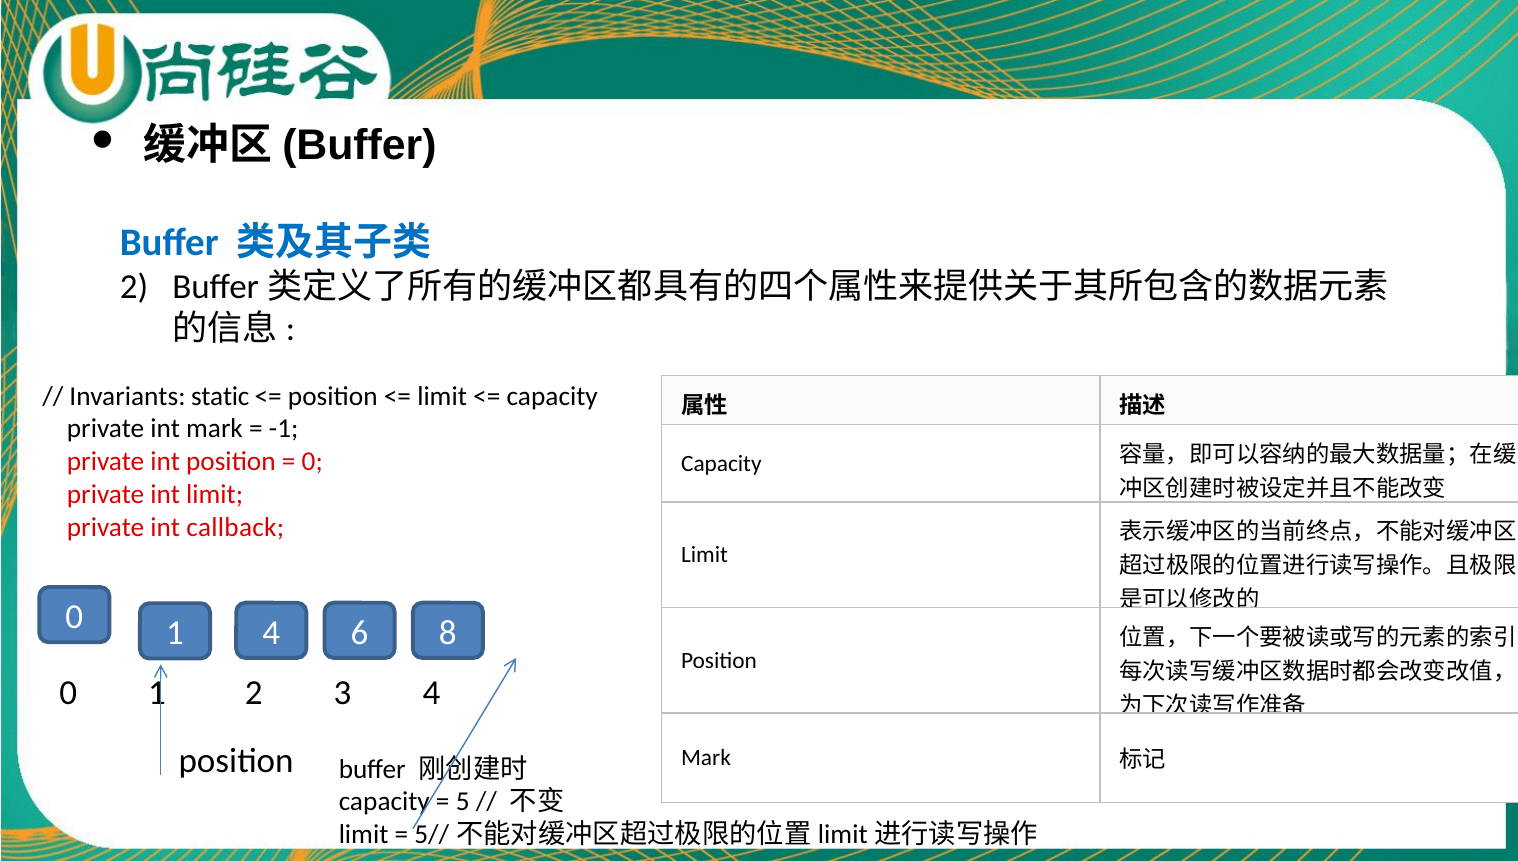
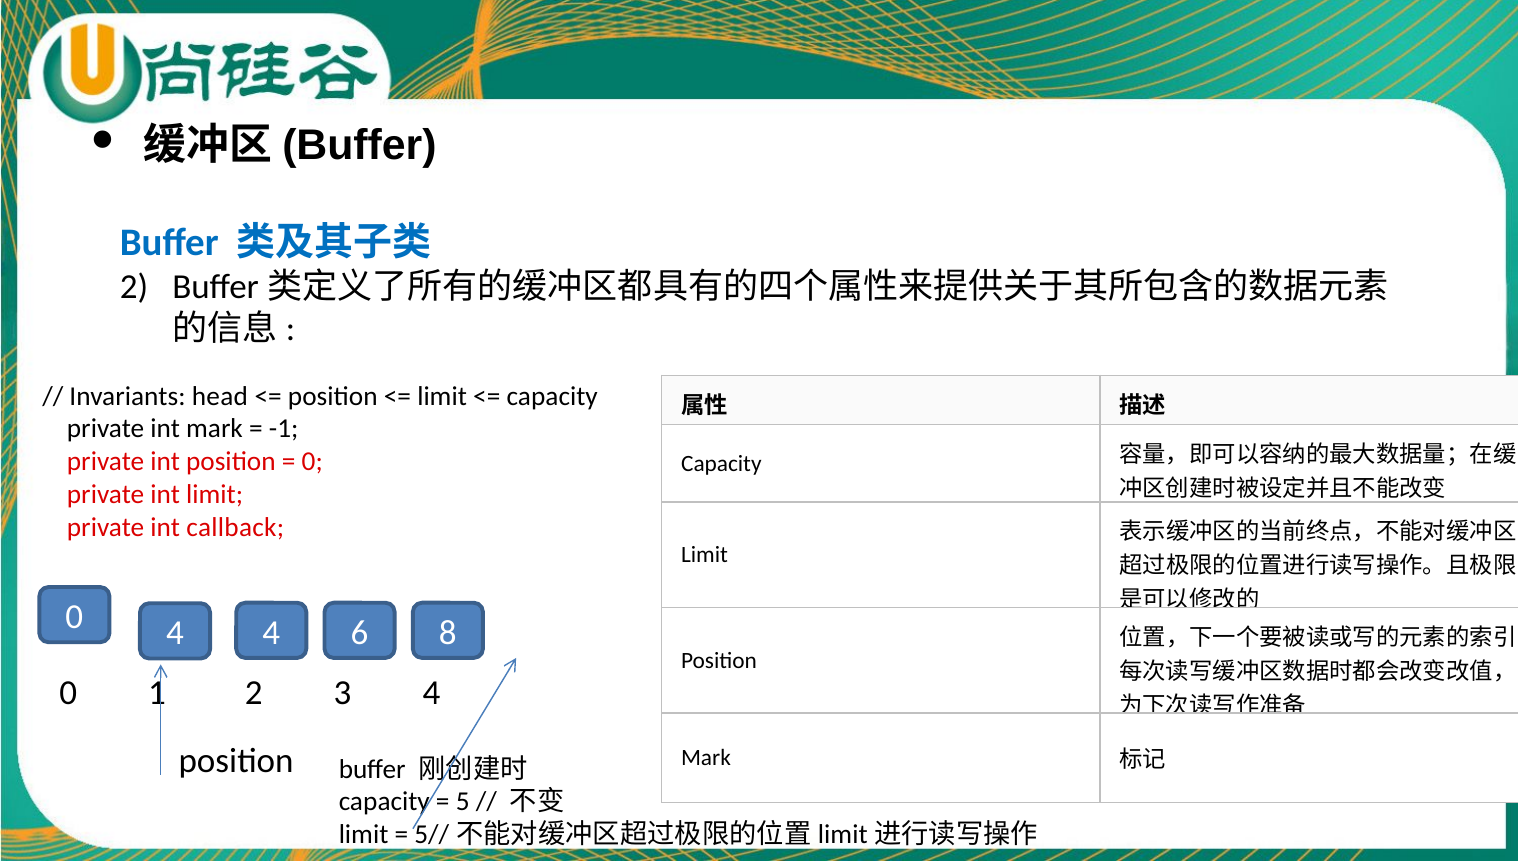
static: static -> head
1 at (175, 633): 1 -> 4
